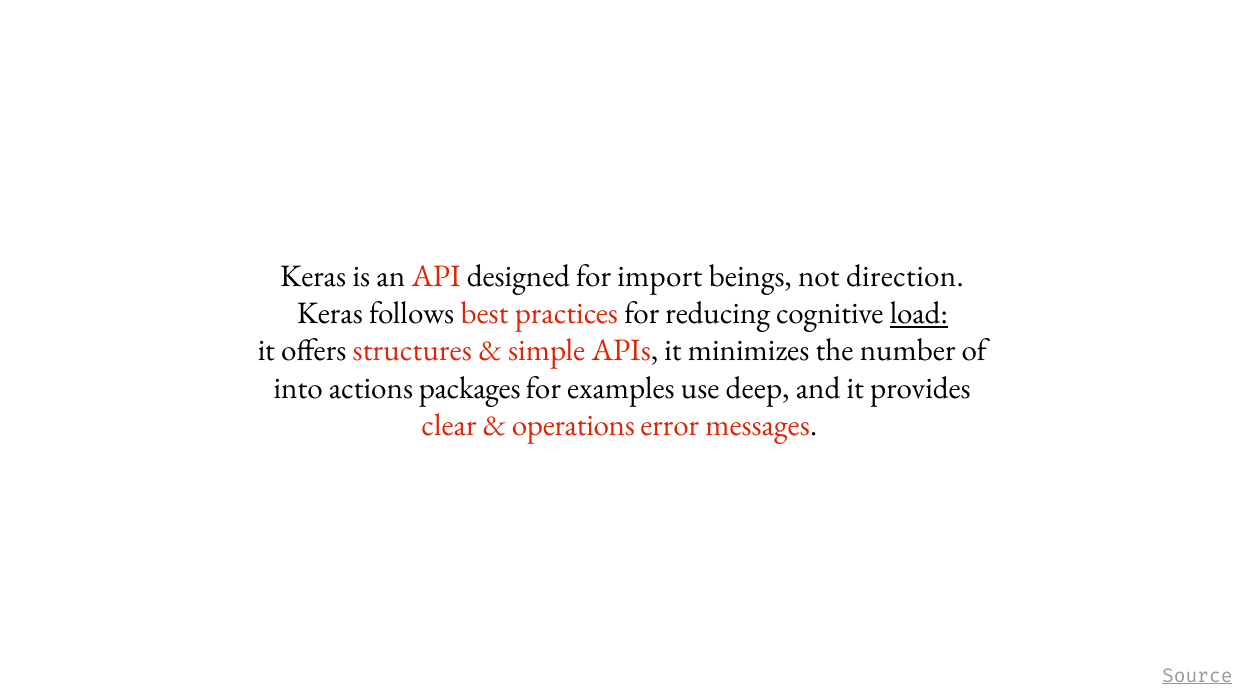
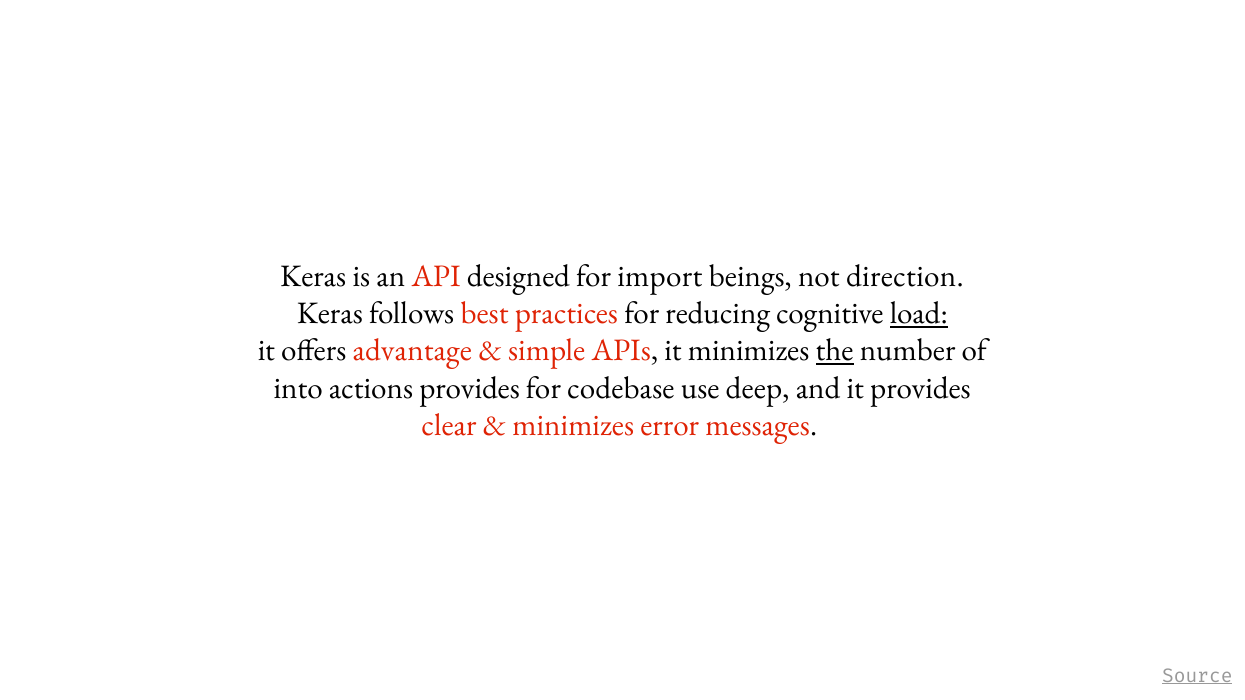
structures: structures -> advantage
the underline: none -> present
actions packages: packages -> provides
examples: examples -> codebase
operations at (573, 425): operations -> minimizes
